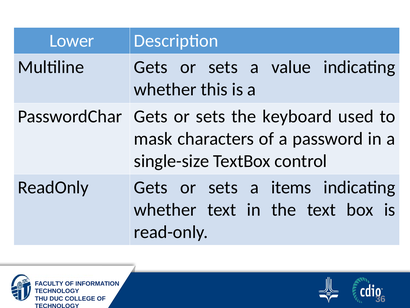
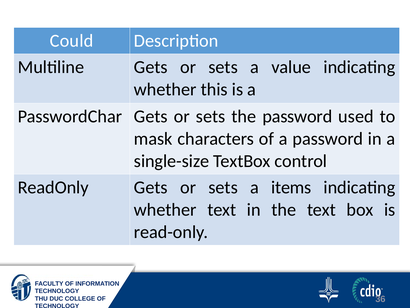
Lower: Lower -> Could
the keyboard: keyboard -> password
